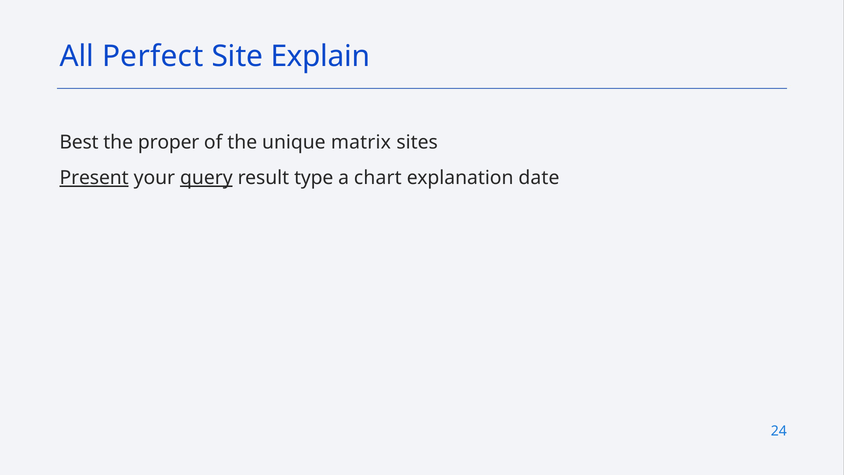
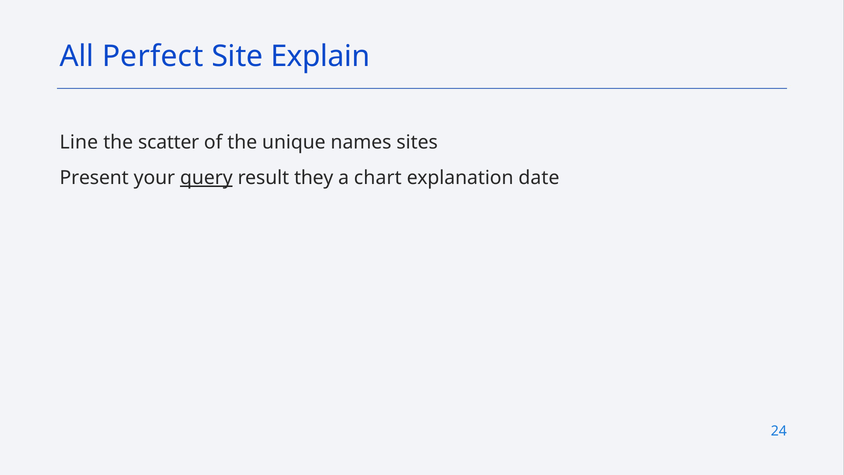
Best: Best -> Line
proper: proper -> scatter
matrix: matrix -> names
Present underline: present -> none
type: type -> they
